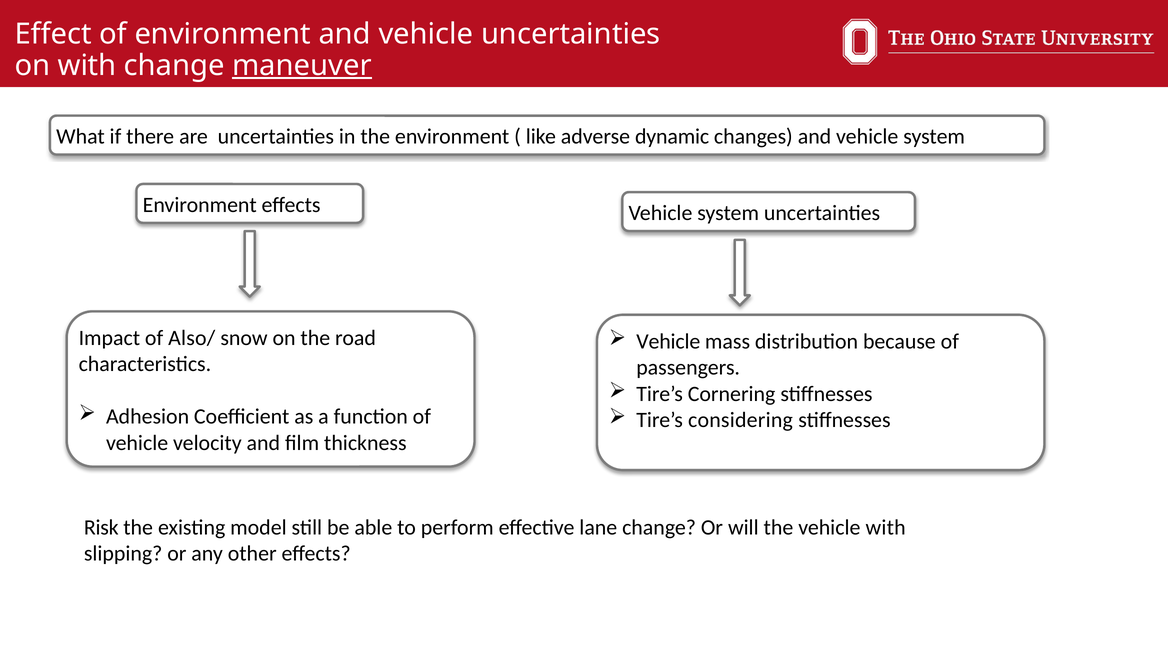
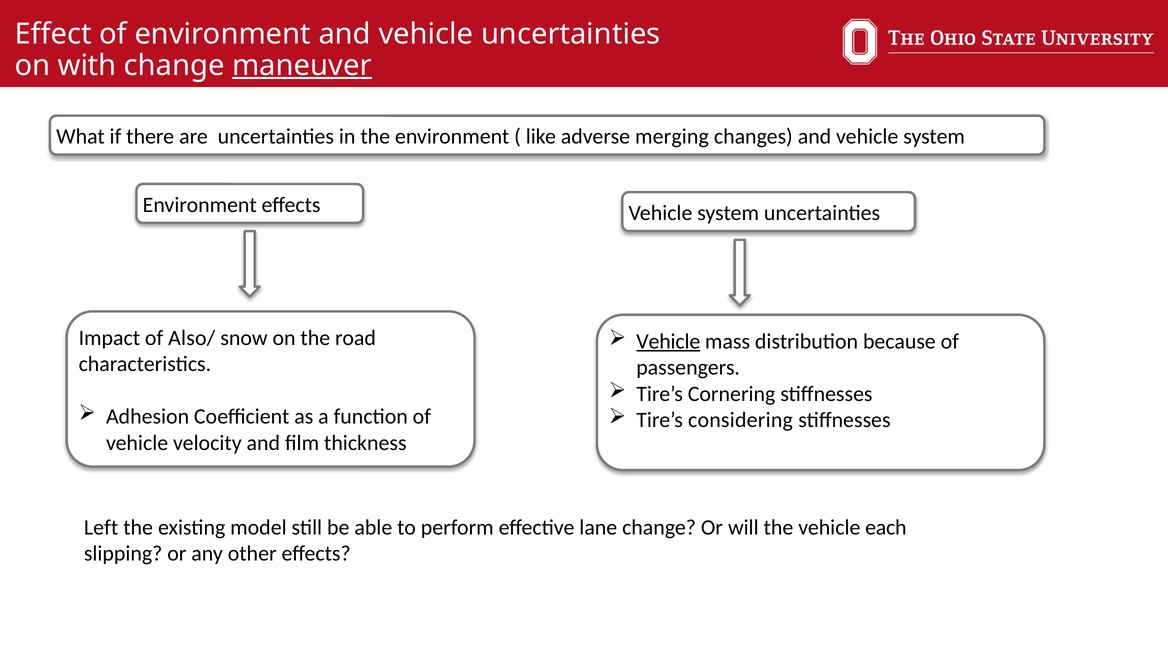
dynamic: dynamic -> merging
Vehicle at (668, 341) underline: none -> present
Risk: Risk -> Left
vehicle with: with -> each
